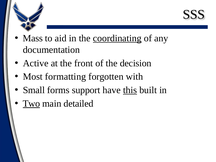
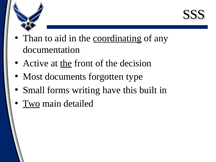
Mass: Mass -> Than
the at (66, 63) underline: none -> present
formatting: formatting -> documents
with: with -> type
support: support -> writing
this underline: present -> none
